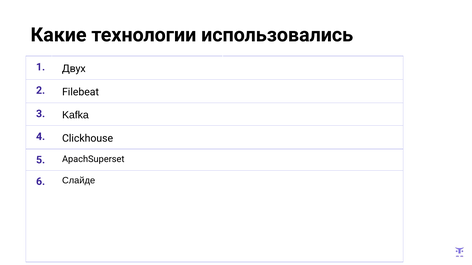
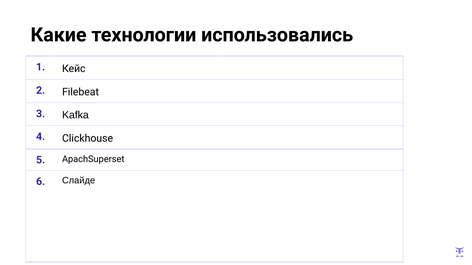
Двух: Двух -> Кейс
